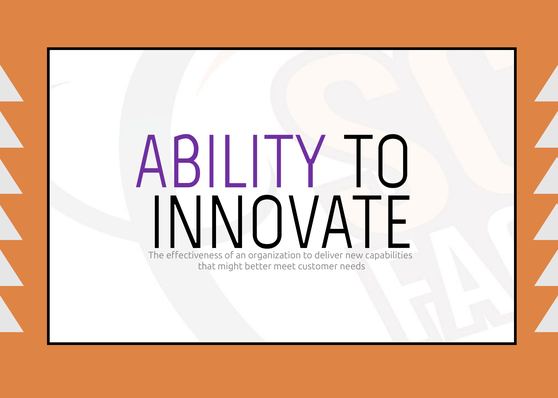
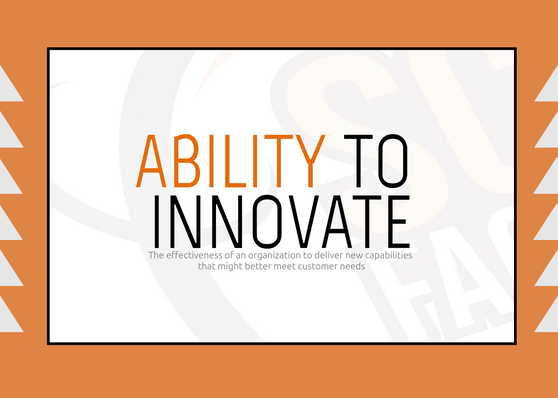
ABILITY colour: purple -> orange
